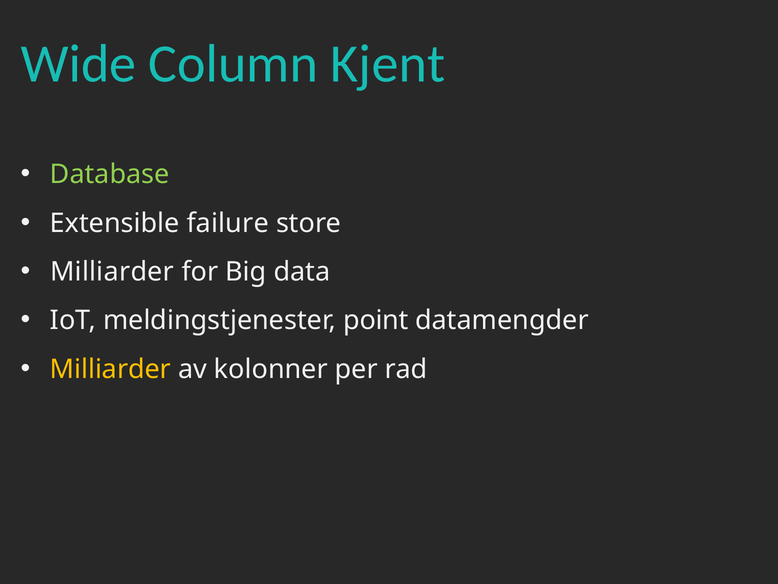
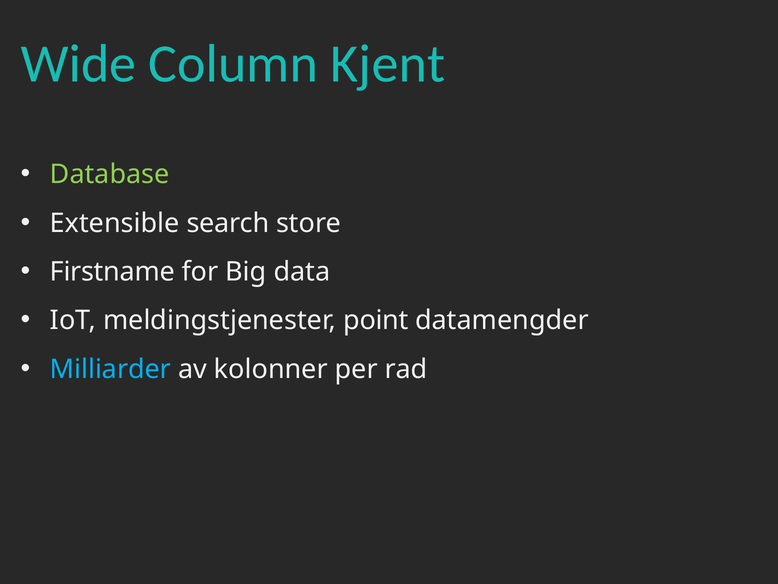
failure: failure -> search
Milliarder at (112, 272): Milliarder -> Firstname
Milliarder at (110, 369) colour: yellow -> light blue
